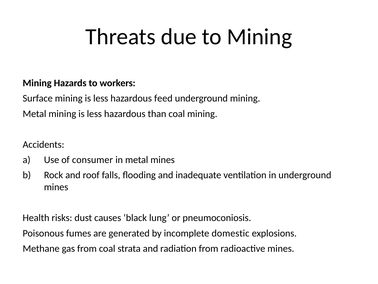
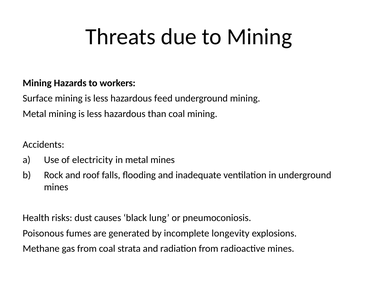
consumer: consumer -> electricity
domestic: domestic -> longevity
